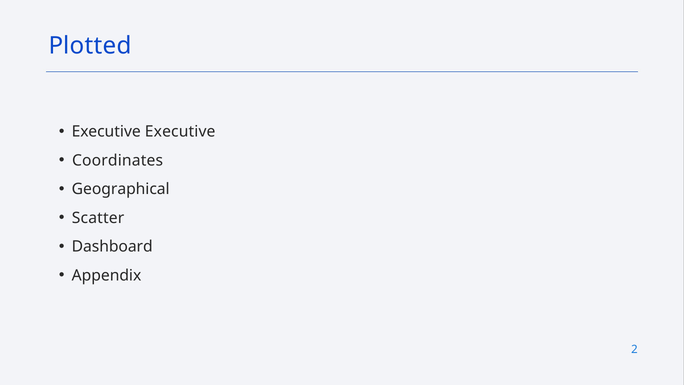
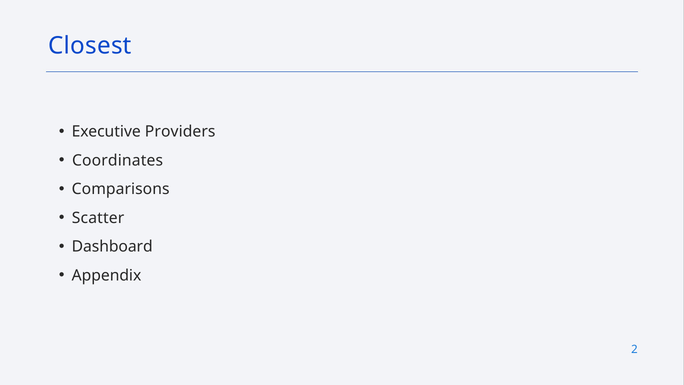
Plotted: Plotted -> Closest
Executive Executive: Executive -> Providers
Geographical: Geographical -> Comparisons
